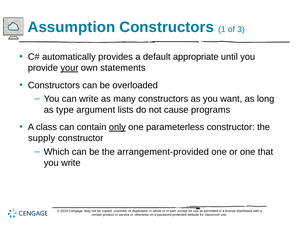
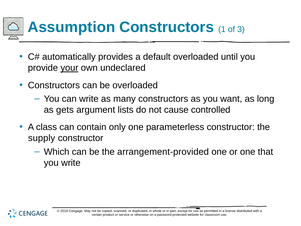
default appropriate: appropriate -> overloaded
statements: statements -> undeclared
type: type -> gets
programs: programs -> controlled
only underline: present -> none
